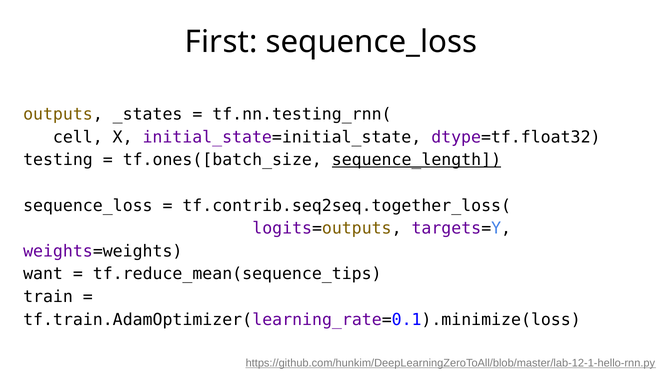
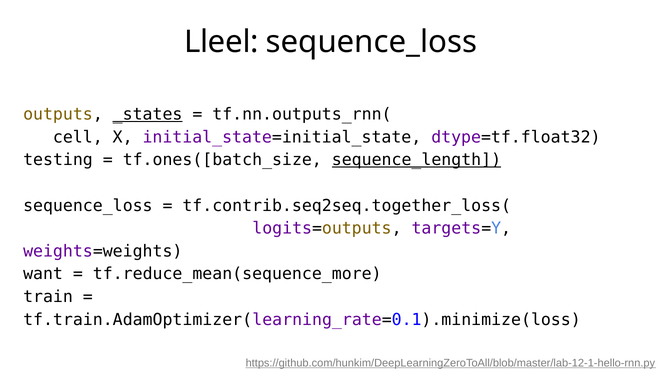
First: First -> Lleel
_states underline: none -> present
tf.nn.testing_rnn(: tf.nn.testing_rnn( -> tf.nn.outputs_rnn(
tf.reduce_mean(sequence_tips: tf.reduce_mean(sequence_tips -> tf.reduce_mean(sequence_more
